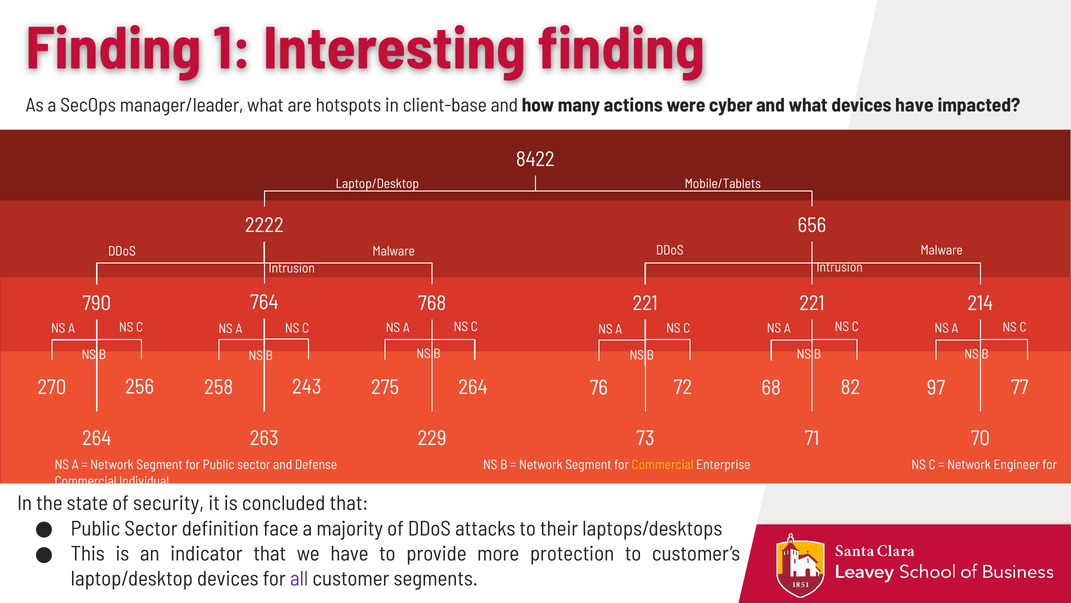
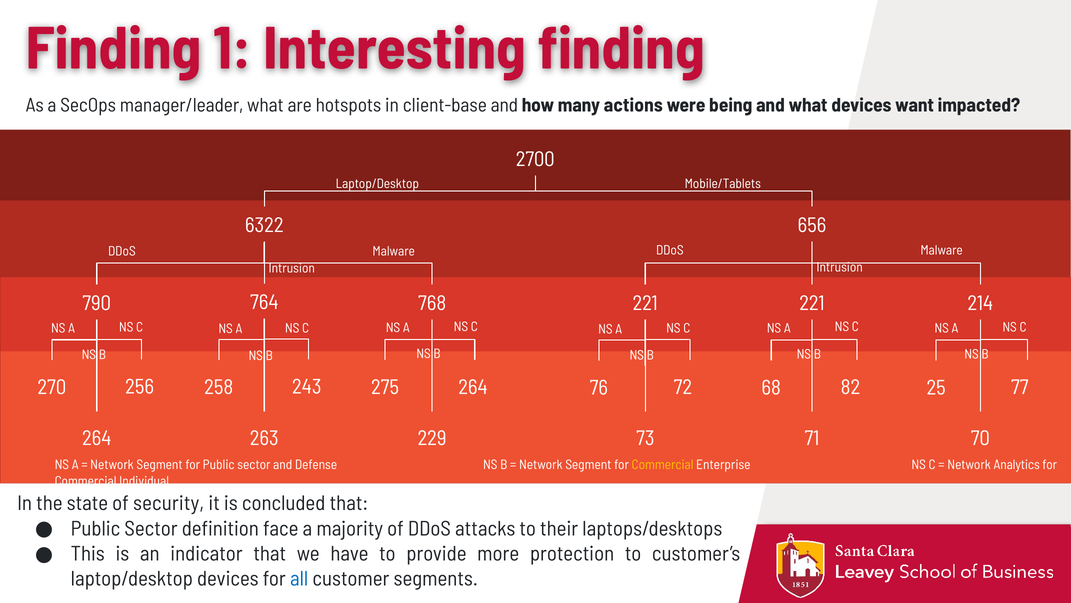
cyber: cyber -> being
devices have: have -> want
8422: 8422 -> 2700
2222: 2222 -> 6322
97: 97 -> 25
Engineer: Engineer -> Analytics
all colour: purple -> blue
